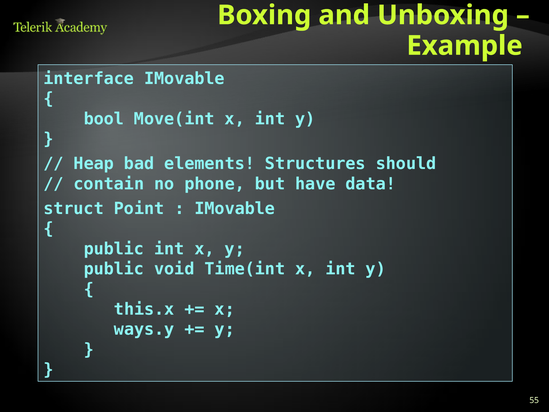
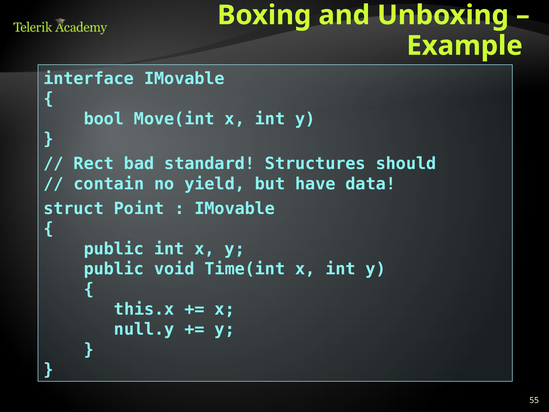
Heap: Heap -> Rect
elements: elements -> standard
phone: phone -> yield
ways.y: ways.y -> null.y
